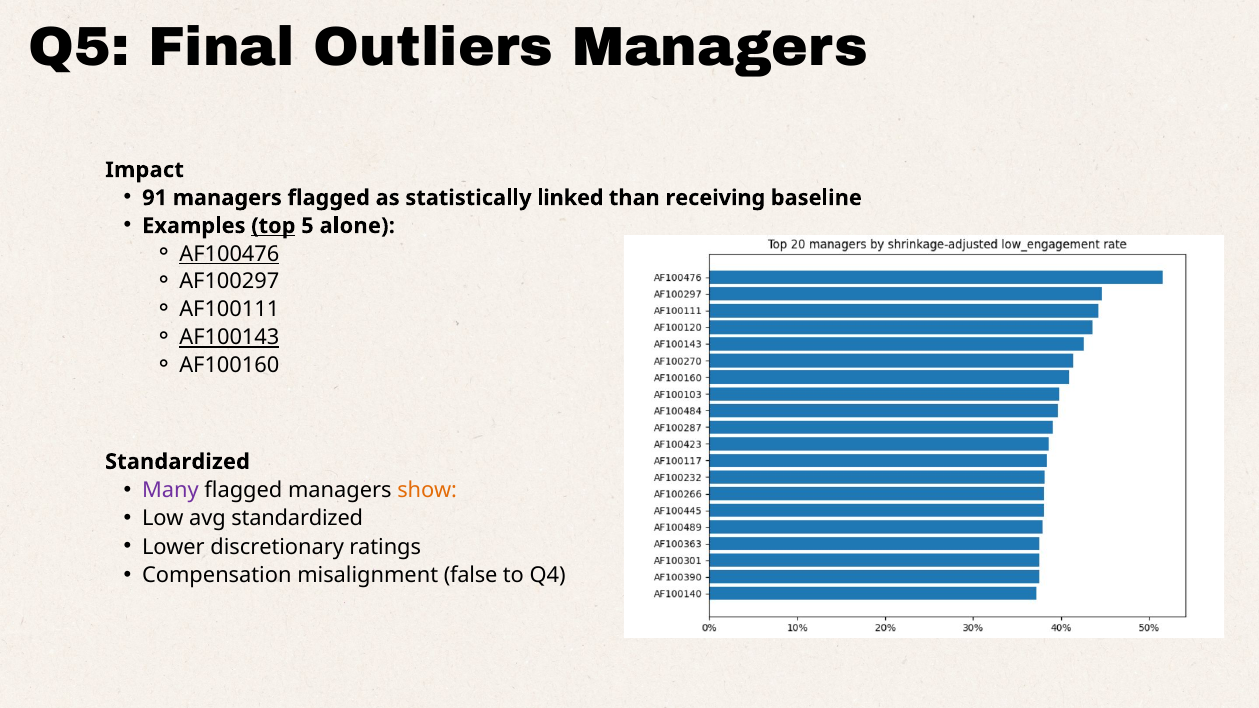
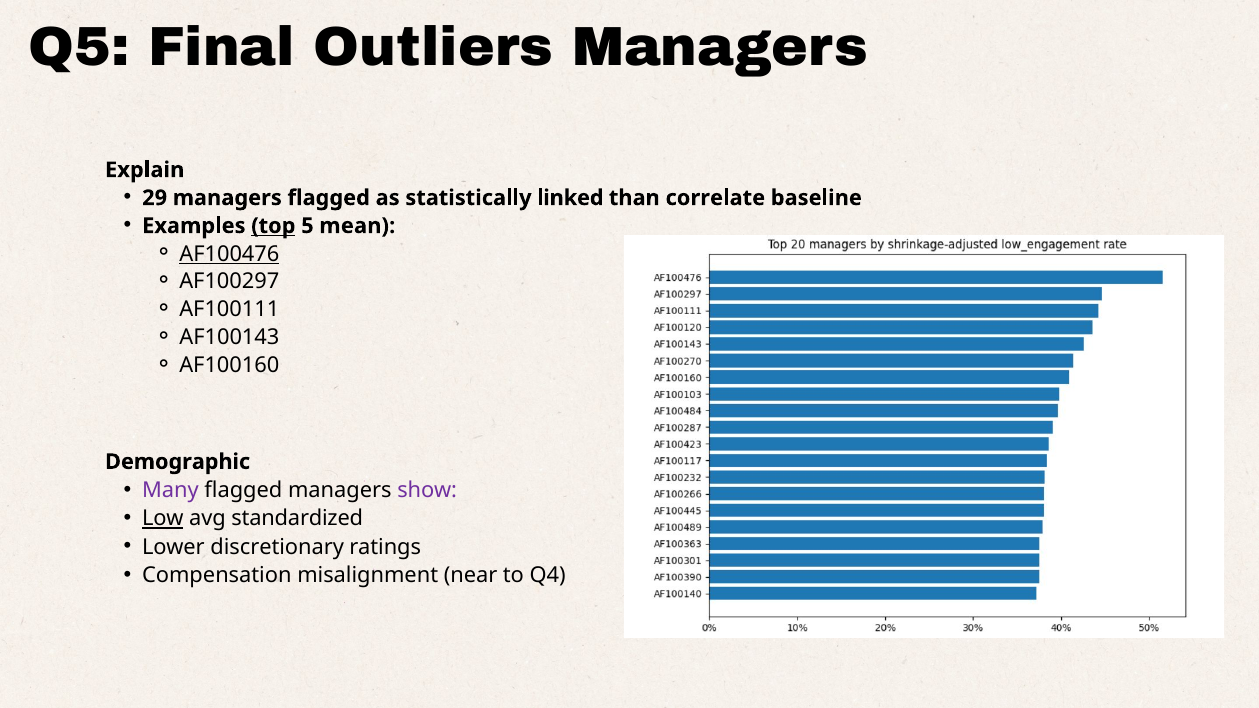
Impact: Impact -> Explain
91: 91 -> 29
receiving: receiving -> correlate
alone: alone -> mean
AF100143 underline: present -> none
Standardized at (177, 462): Standardized -> Demographic
show colour: orange -> purple
Low underline: none -> present
false: false -> near
